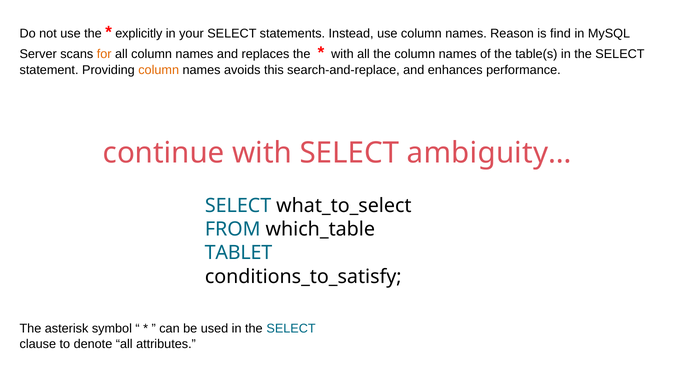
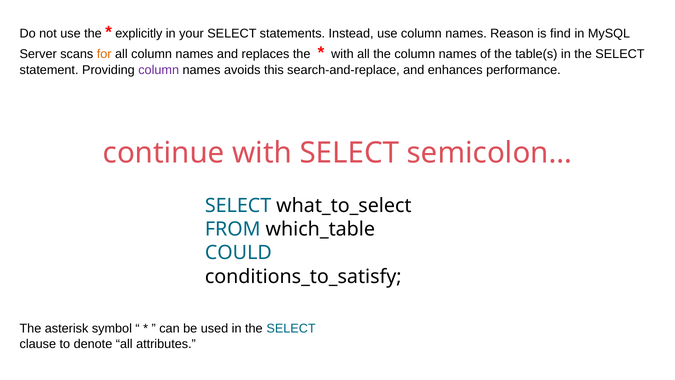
column at (159, 70) colour: orange -> purple
ambiguity…: ambiguity… -> semicolon…
TABLET: TABLET -> COULD
